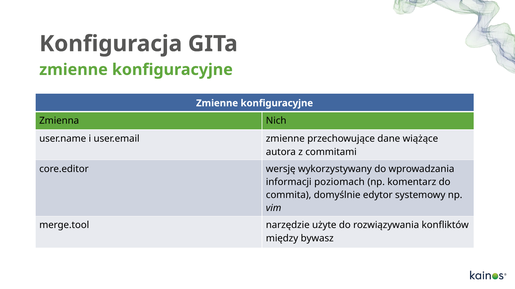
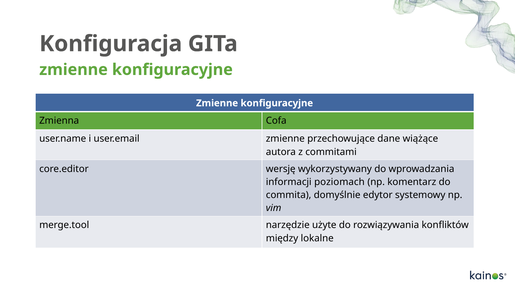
Nich: Nich -> Cofa
bywasz: bywasz -> lokalne
